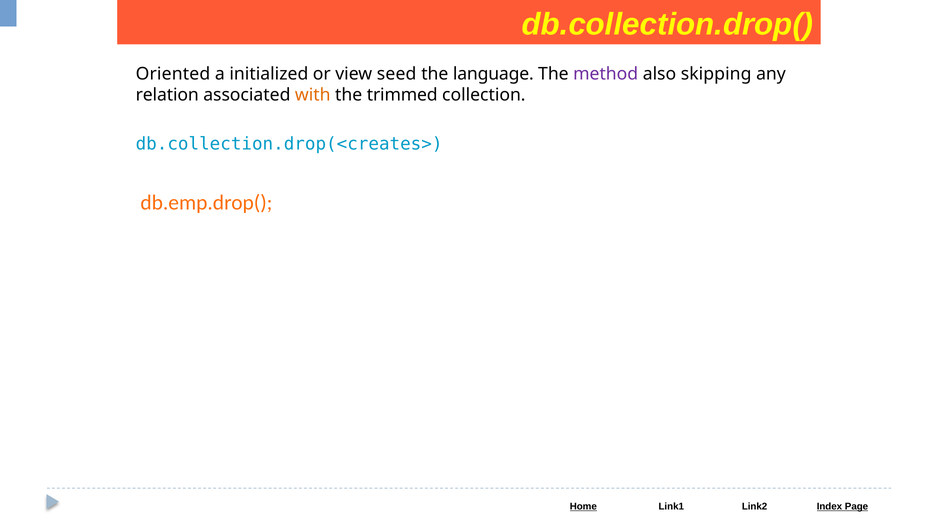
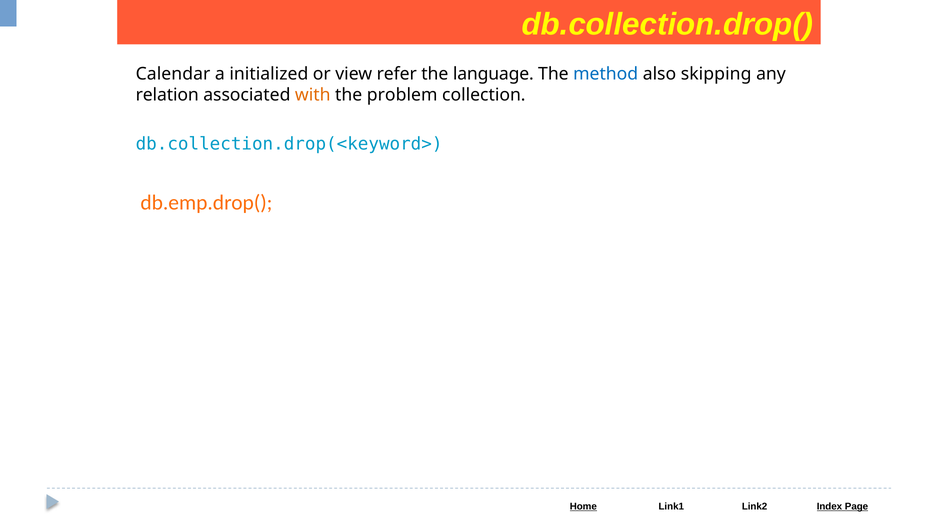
Oriented: Oriented -> Calendar
seed: seed -> refer
method colour: purple -> blue
trimmed: trimmed -> problem
db.collection.drop(<creates>: db.collection.drop(<creates> -> db.collection.drop(<keyword>
